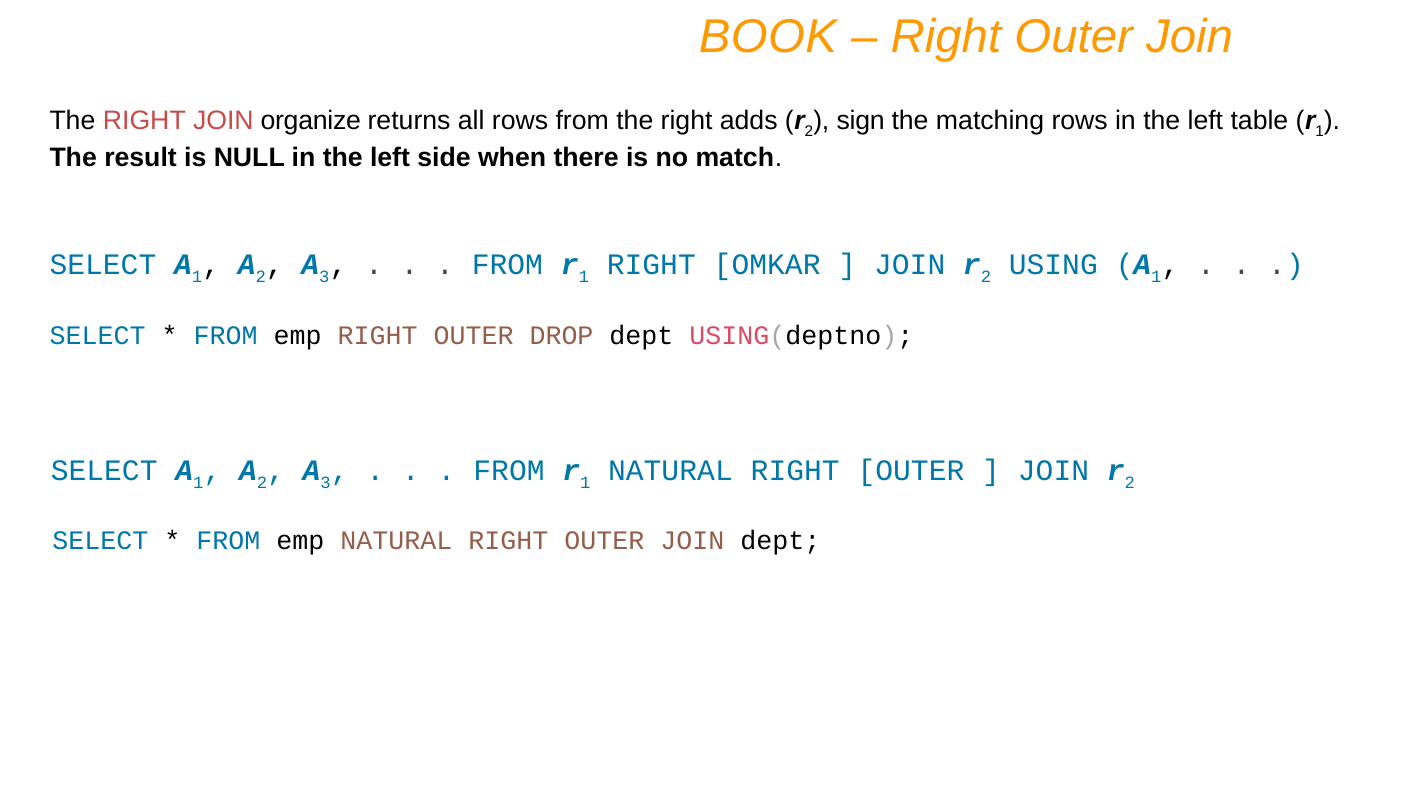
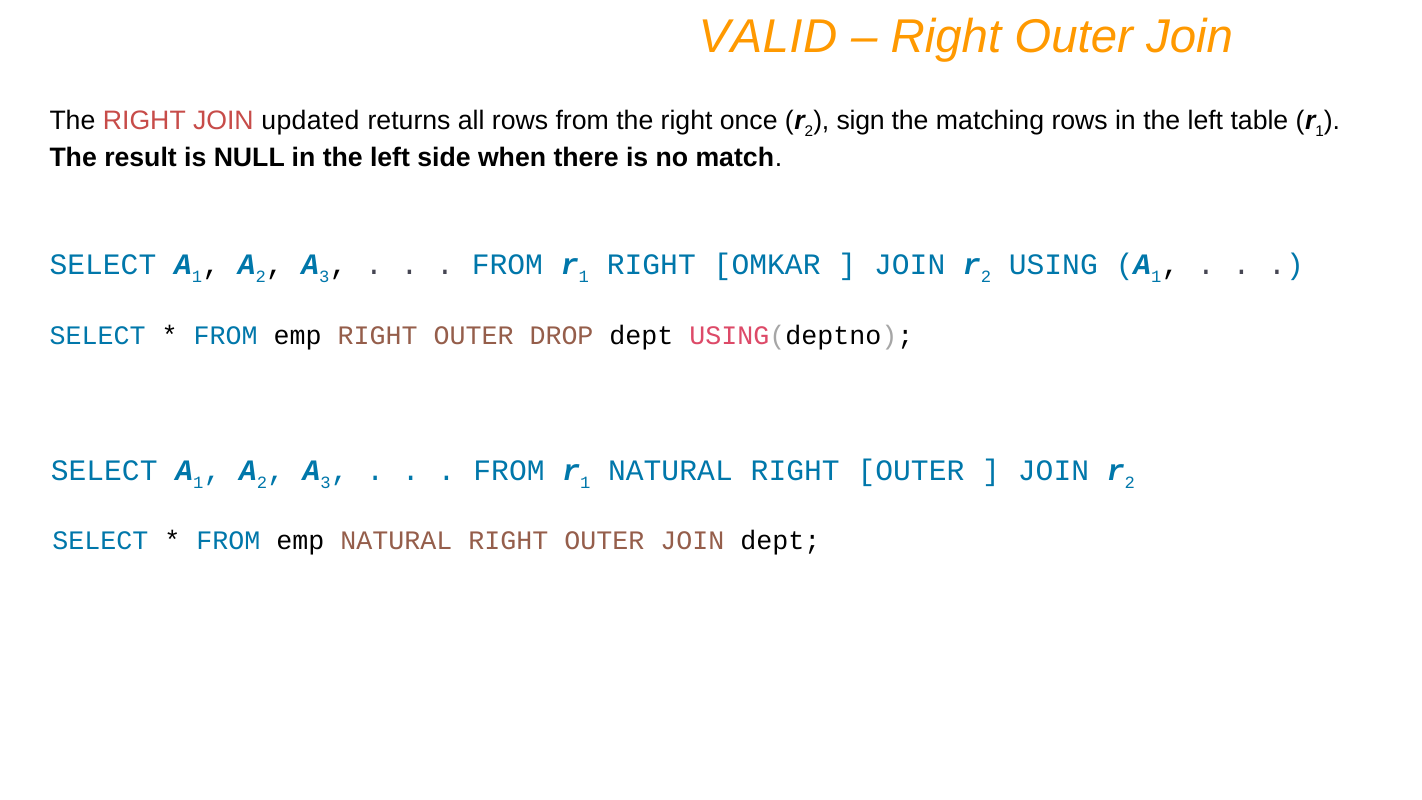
BOOK: BOOK -> VALID
organize: organize -> updated
adds: adds -> once
